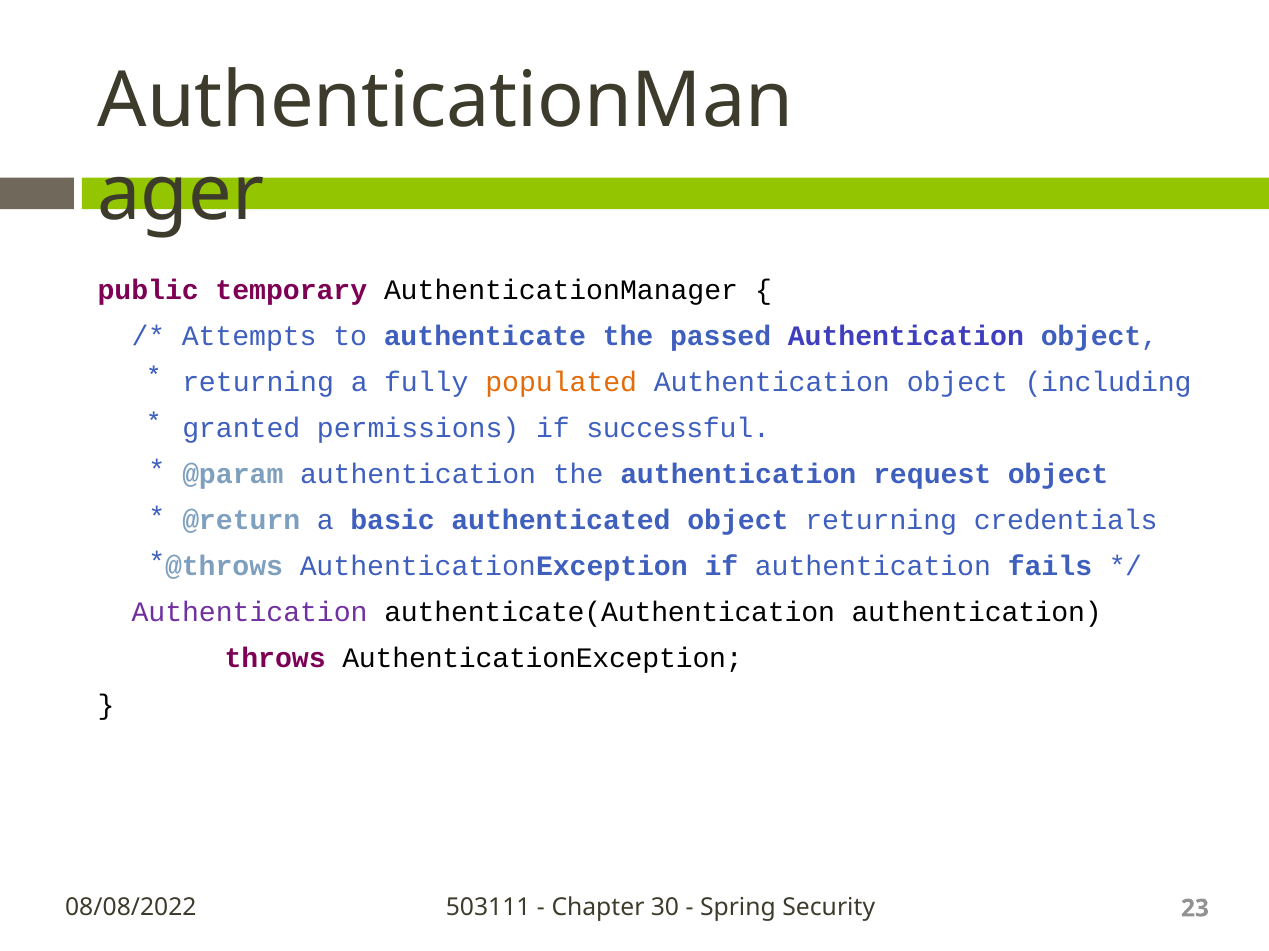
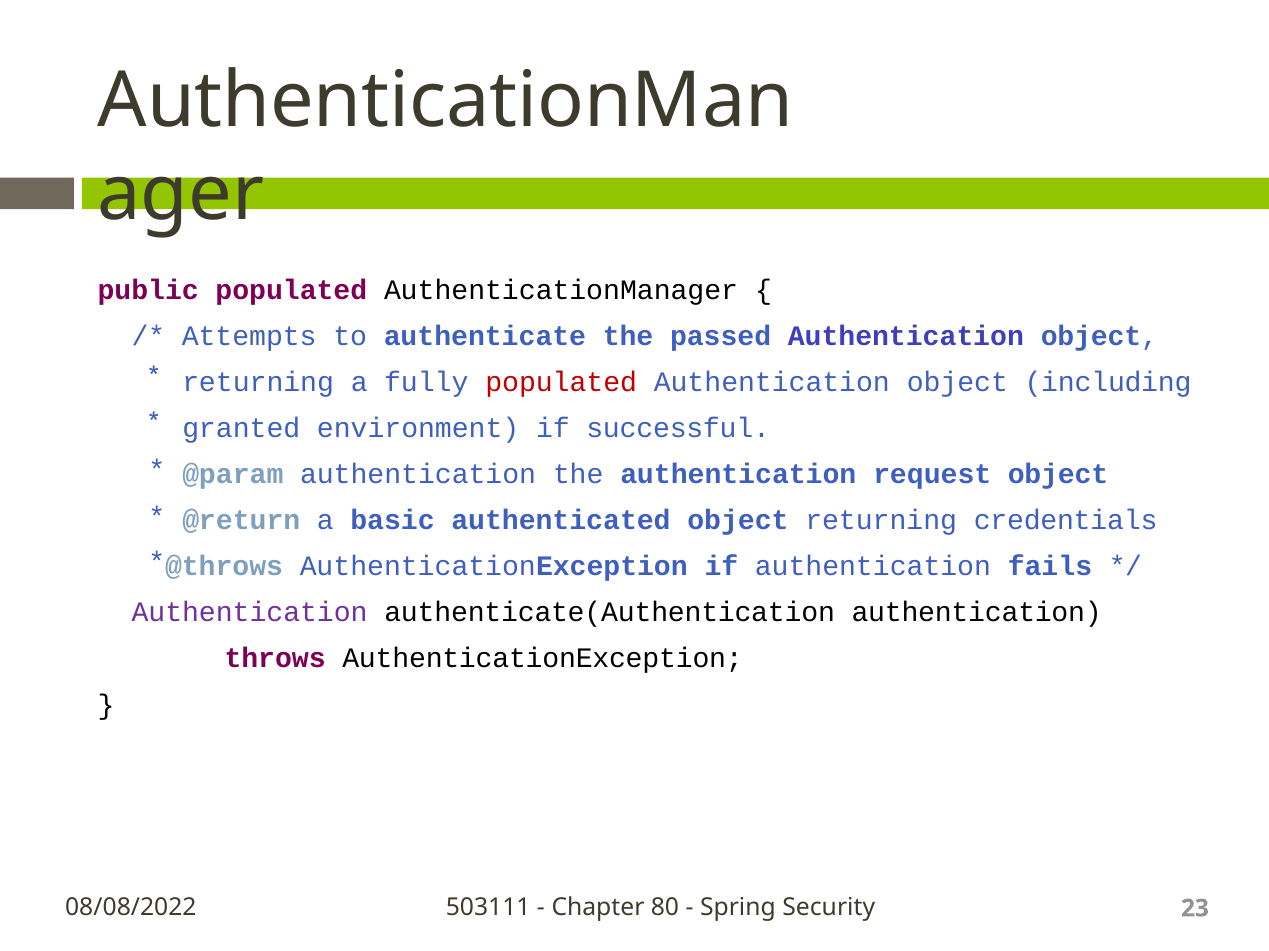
public temporary: temporary -> populated
populated at (561, 383) colour: orange -> red
permissions: permissions -> environment
30: 30 -> 80
